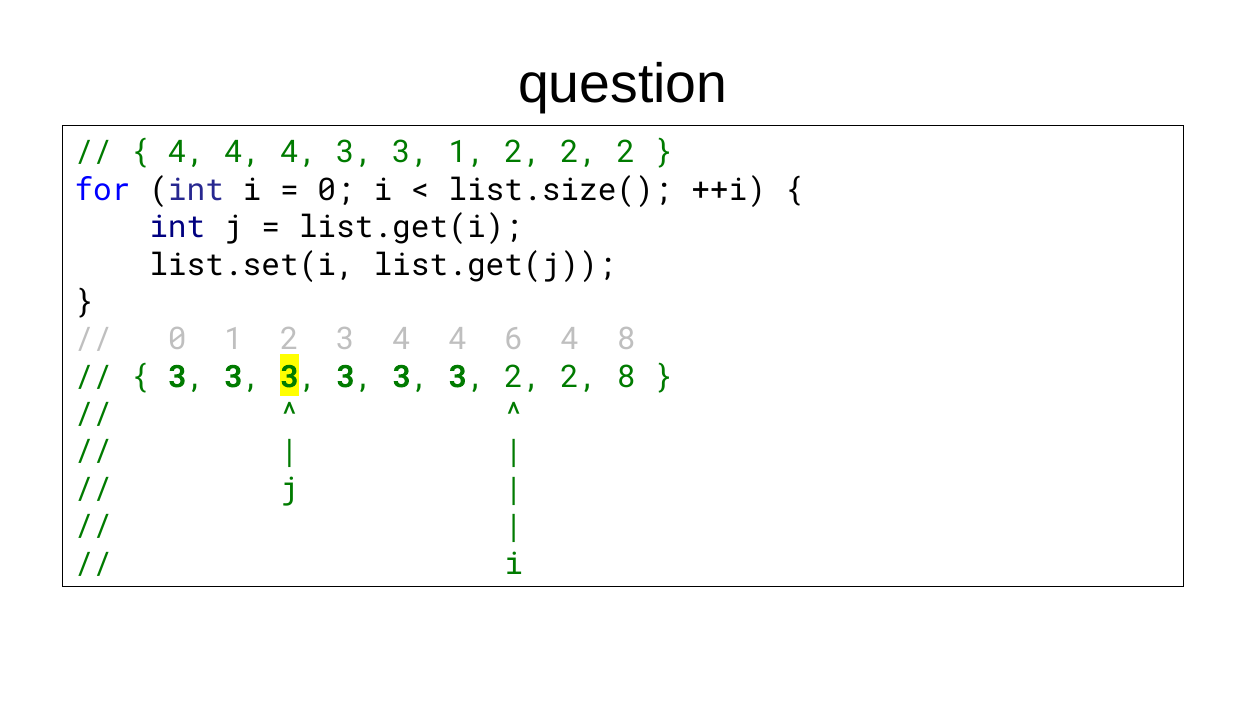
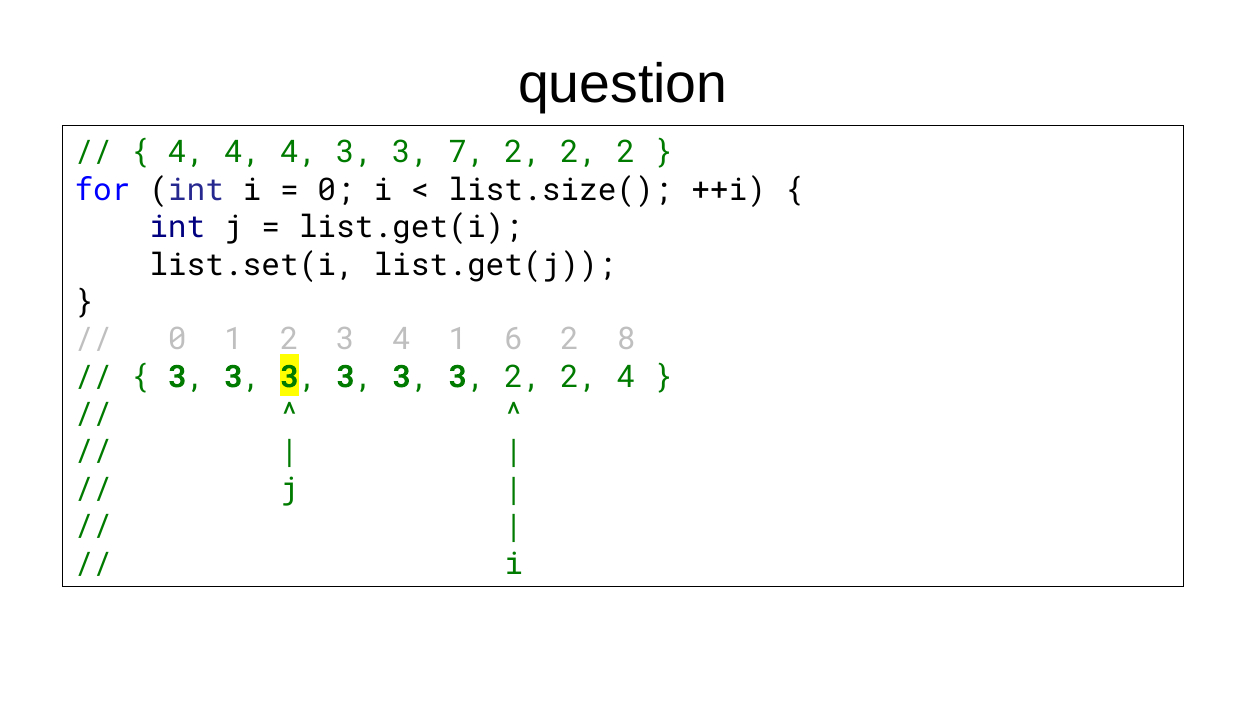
3 1: 1 -> 7
3 4 4: 4 -> 1
6 4: 4 -> 2
2 8: 8 -> 4
